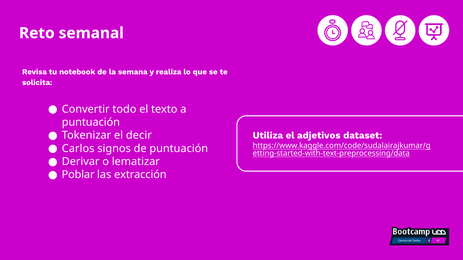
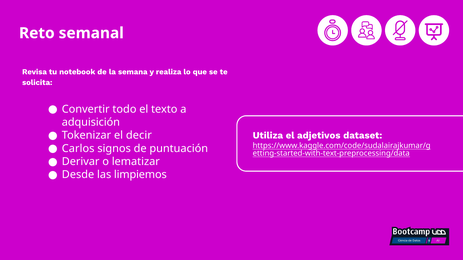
puntuación at (91, 122): puntuación -> adquisición
Poblar: Poblar -> Desde
extracción: extracción -> limpiemos
